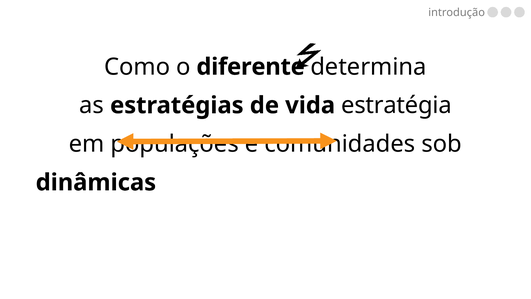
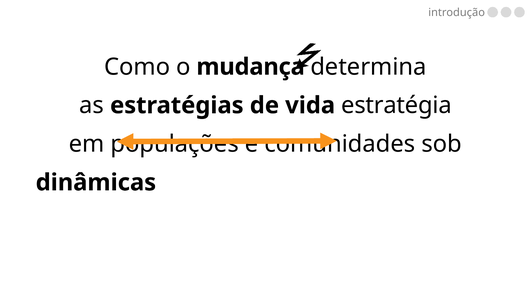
diferente: diferente -> mudança
